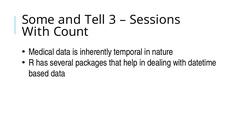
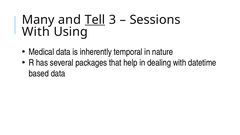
Some: Some -> Many
Tell underline: none -> present
Count: Count -> Using
